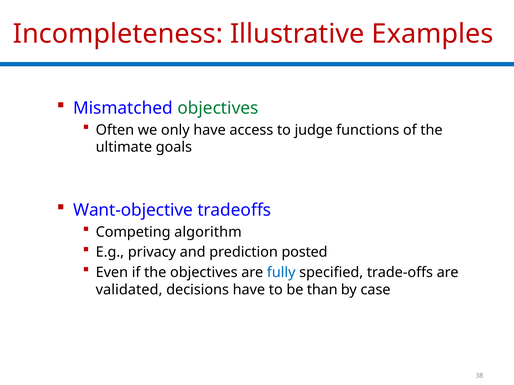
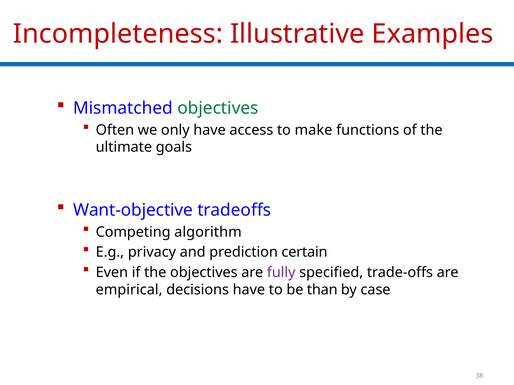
judge: judge -> make
posted: posted -> certain
fully colour: blue -> purple
validated: validated -> empirical
